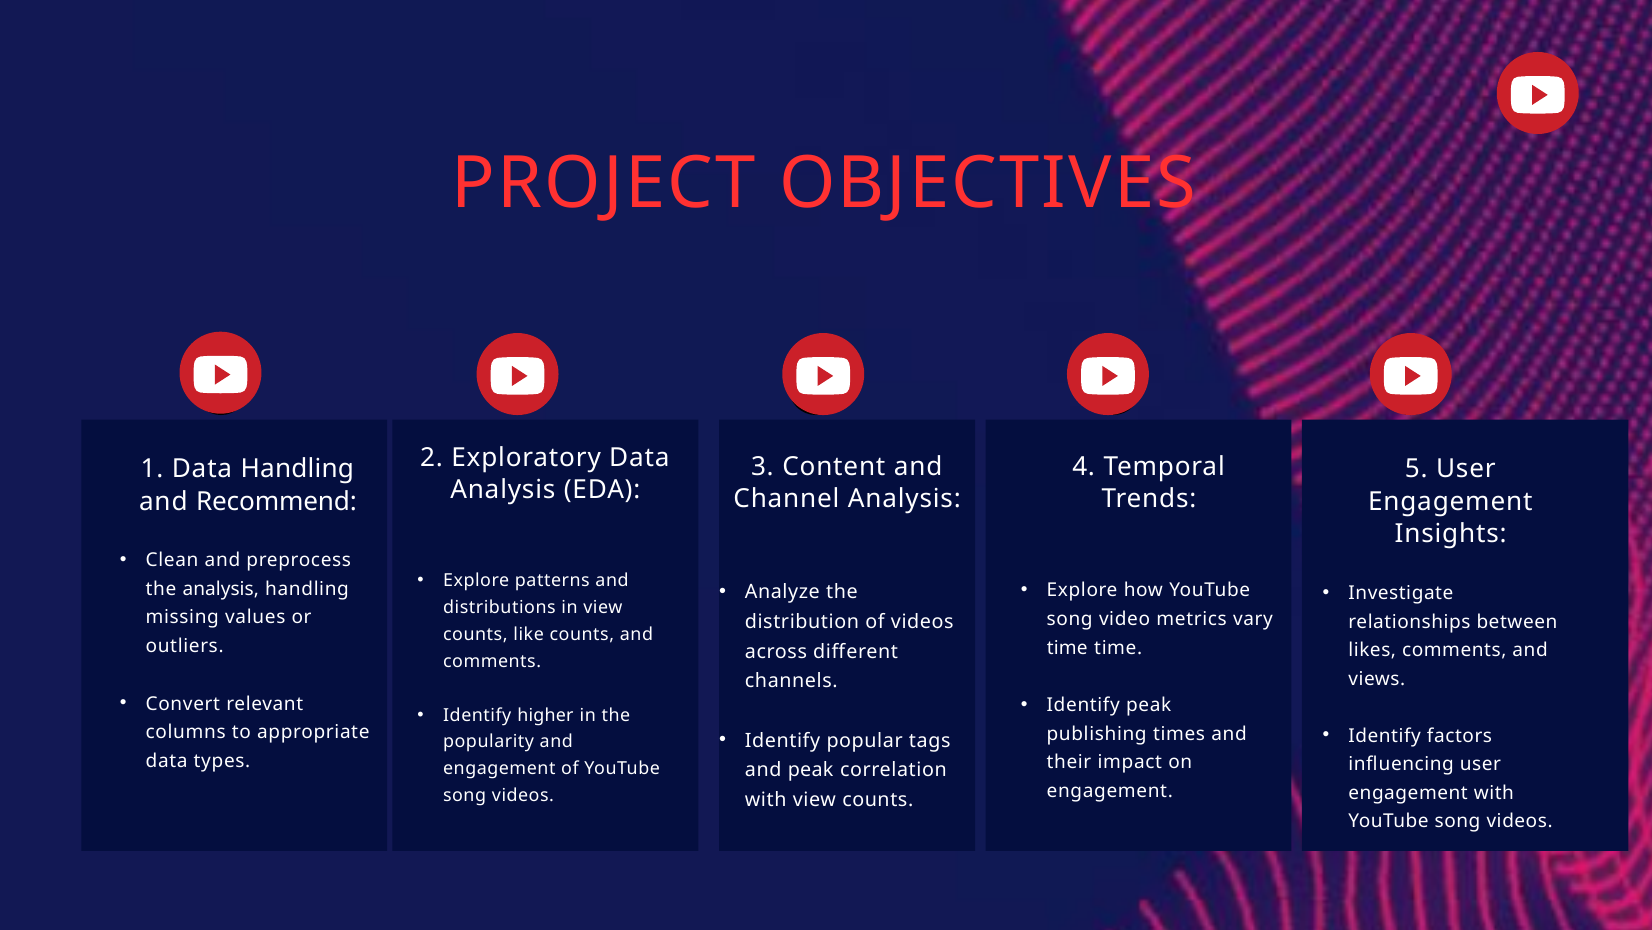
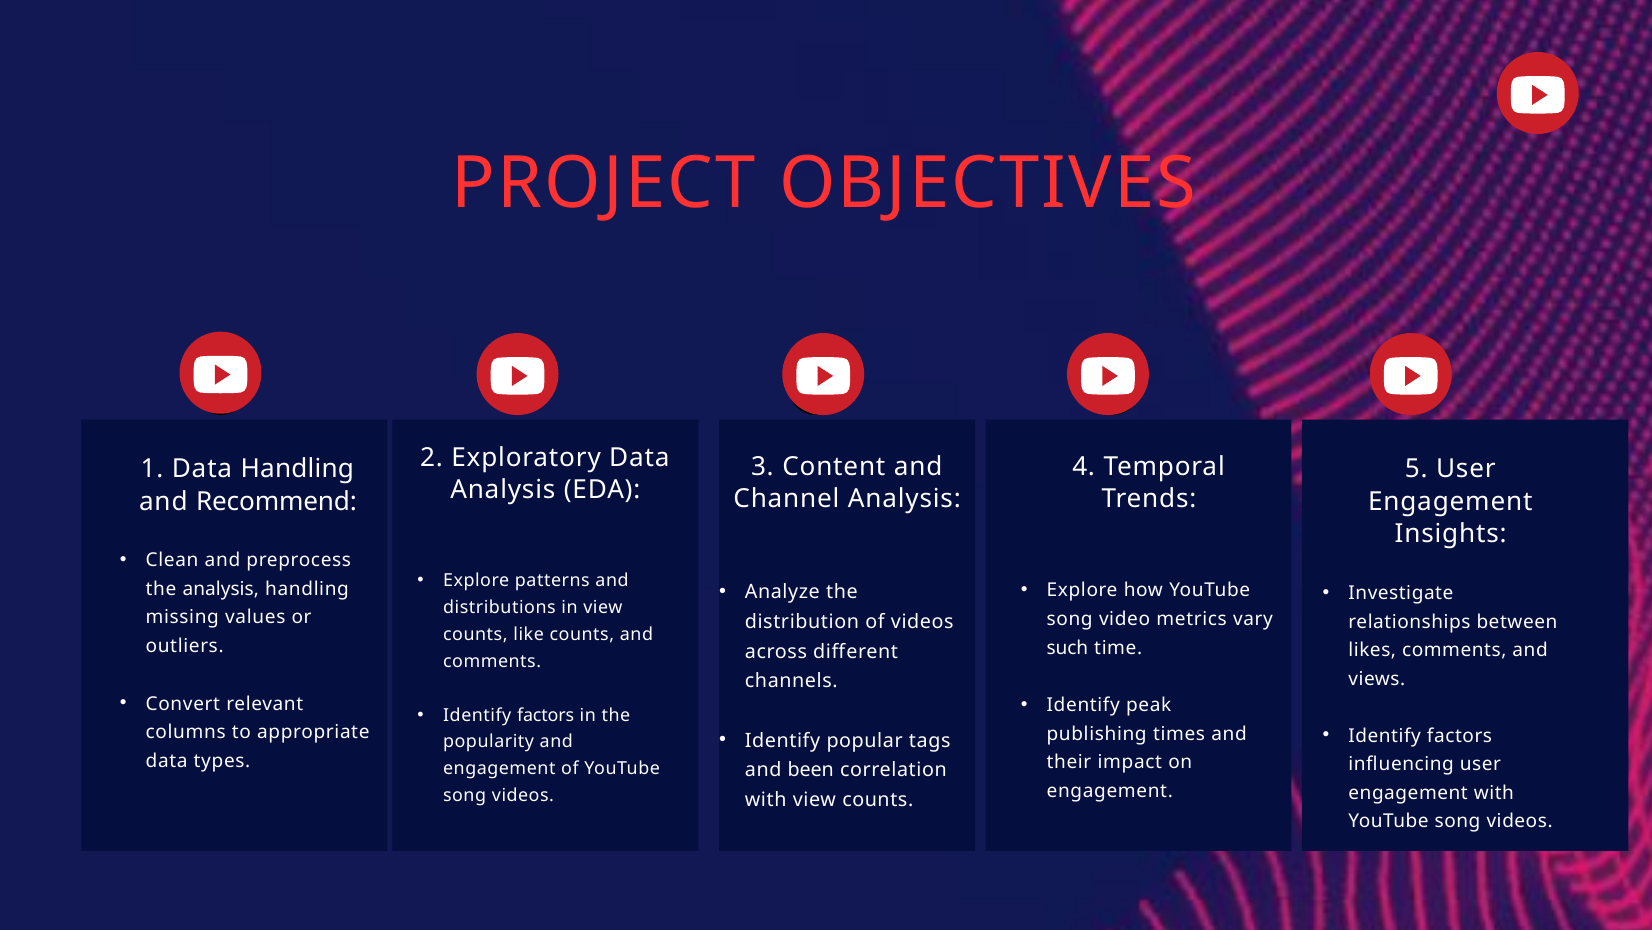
time at (1067, 647): time -> such
higher at (545, 715): higher -> factors
and peak: peak -> been
